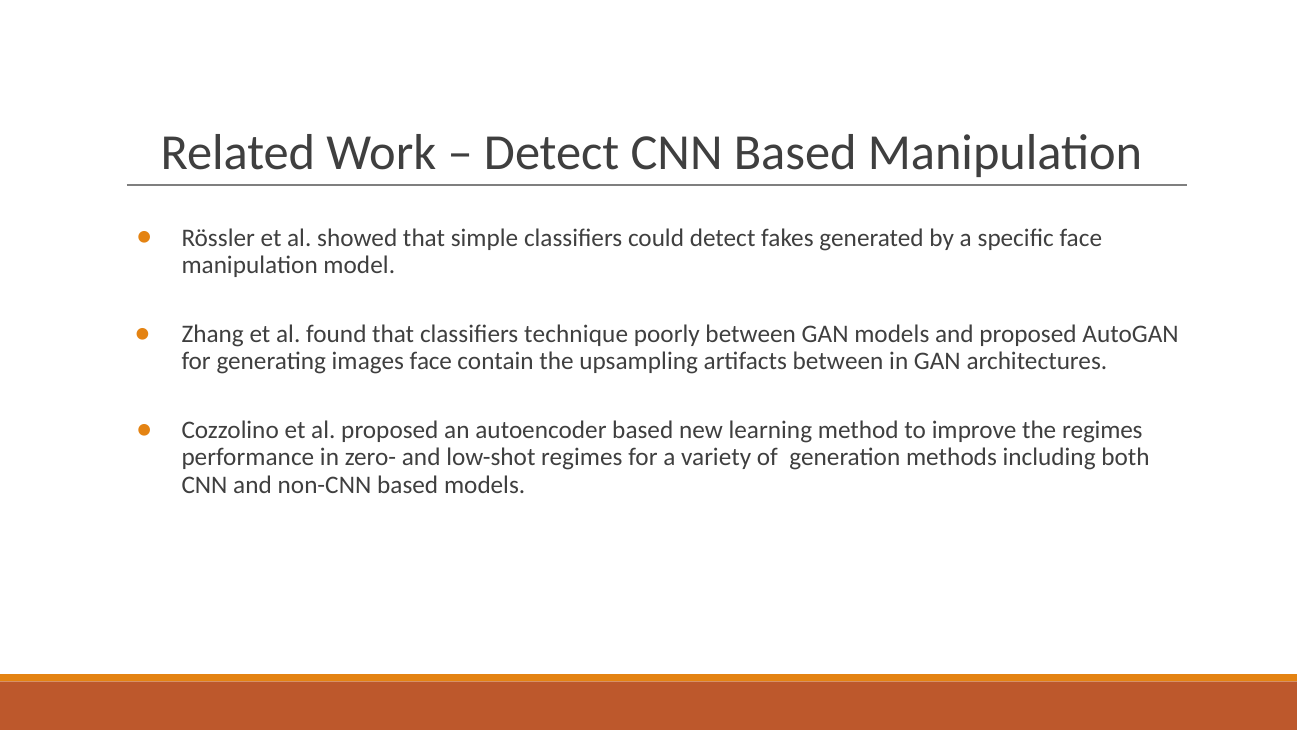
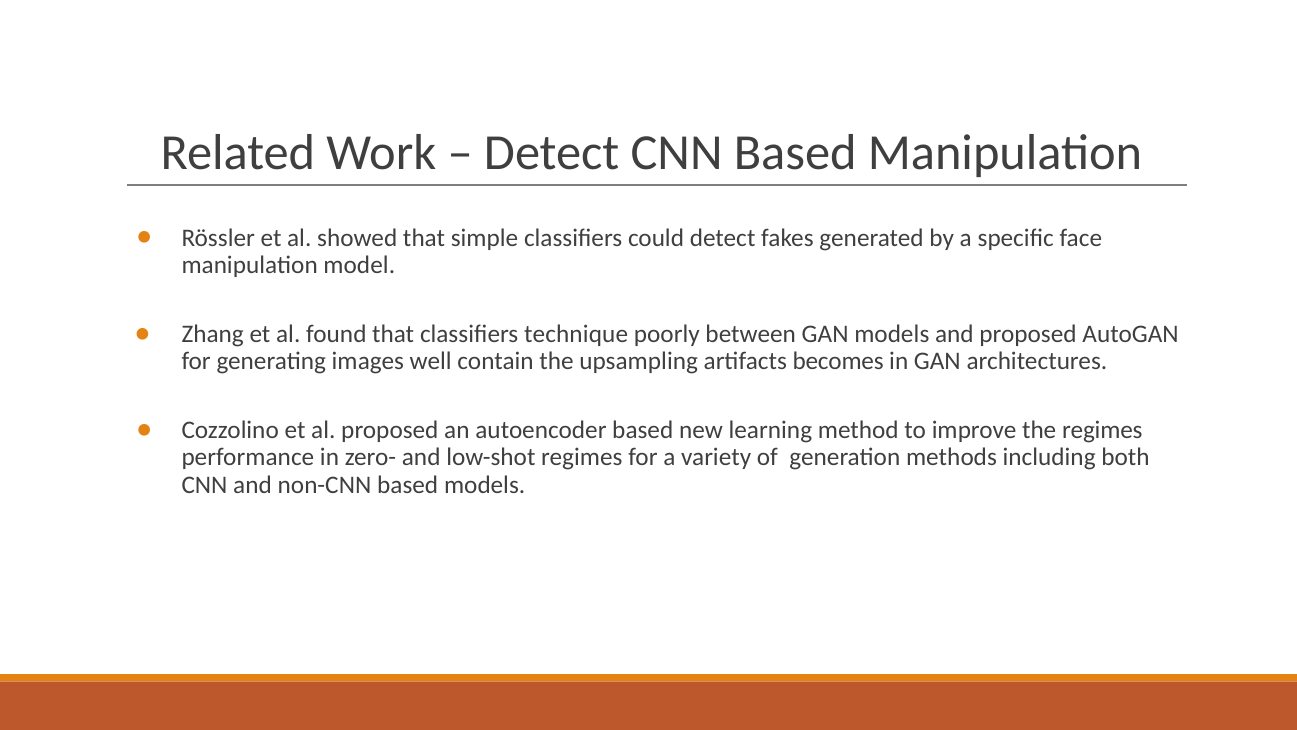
images face: face -> well
artifacts between: between -> becomes
